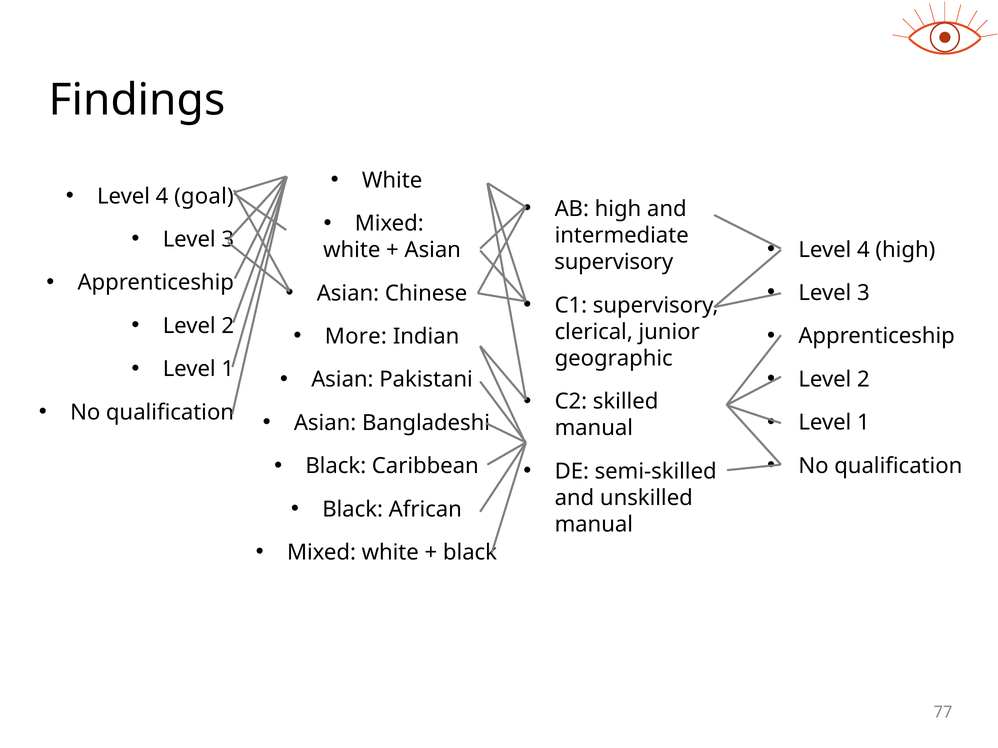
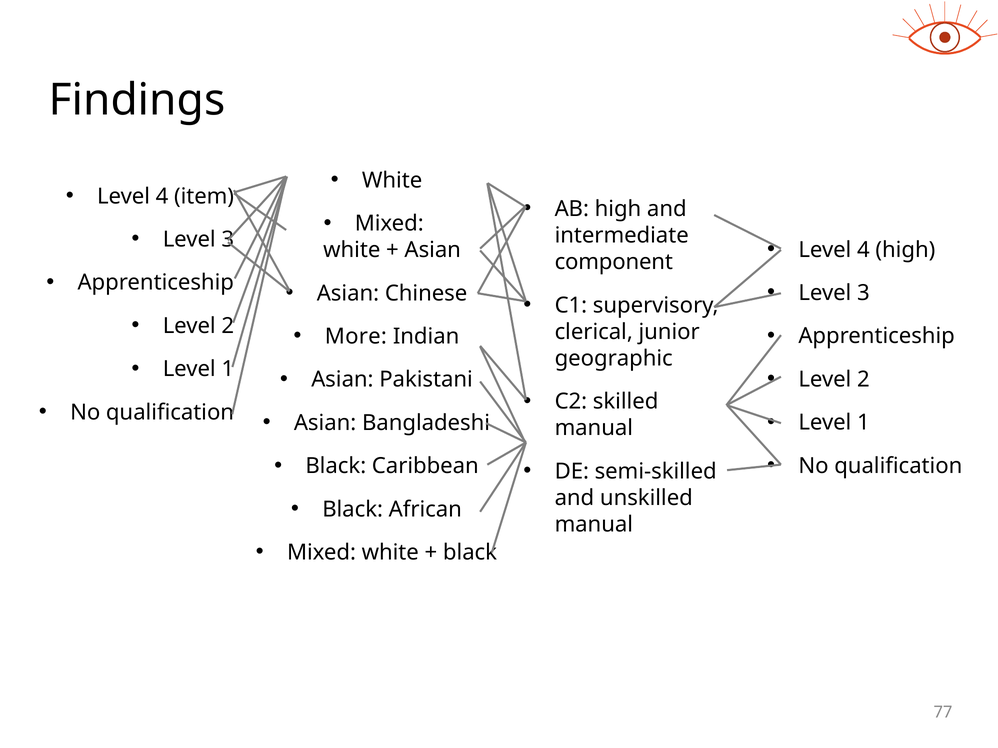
goal: goal -> item
supervisory at (614, 262): supervisory -> component
